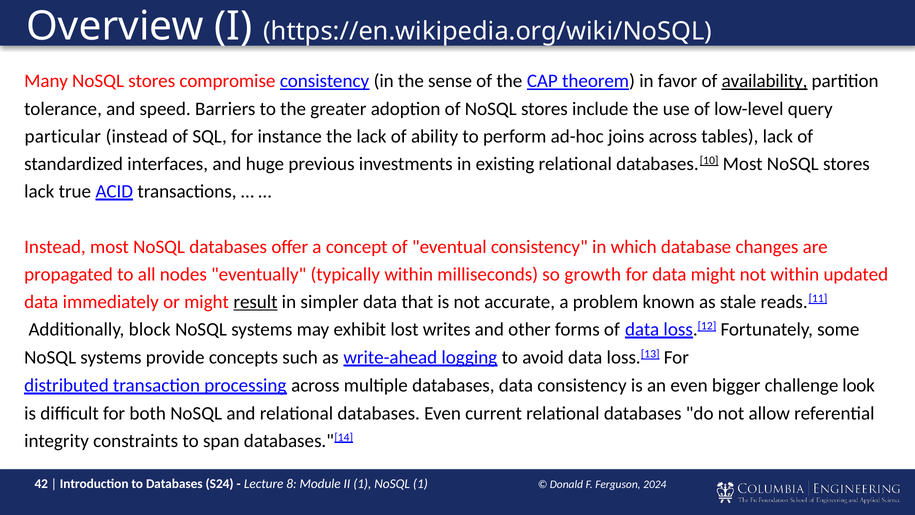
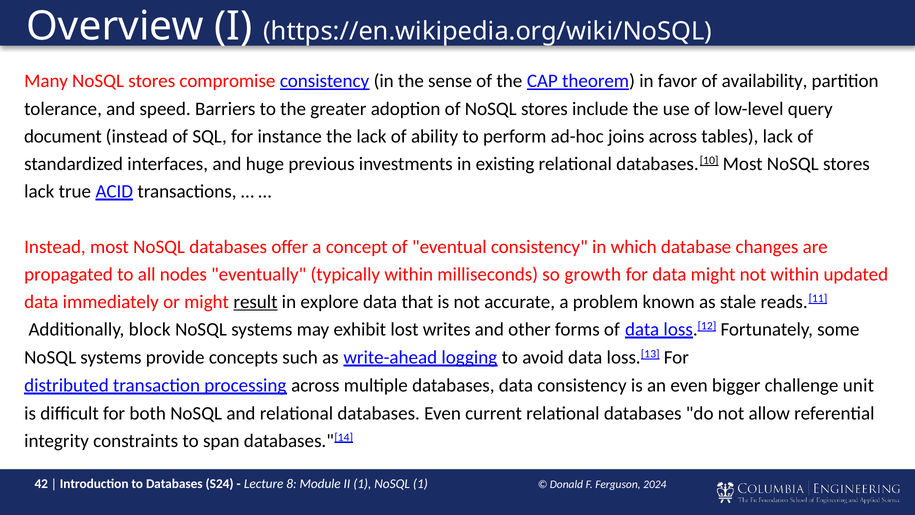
availability underline: present -> none
particular: particular -> document
simpler: simpler -> explore
look: look -> unit
